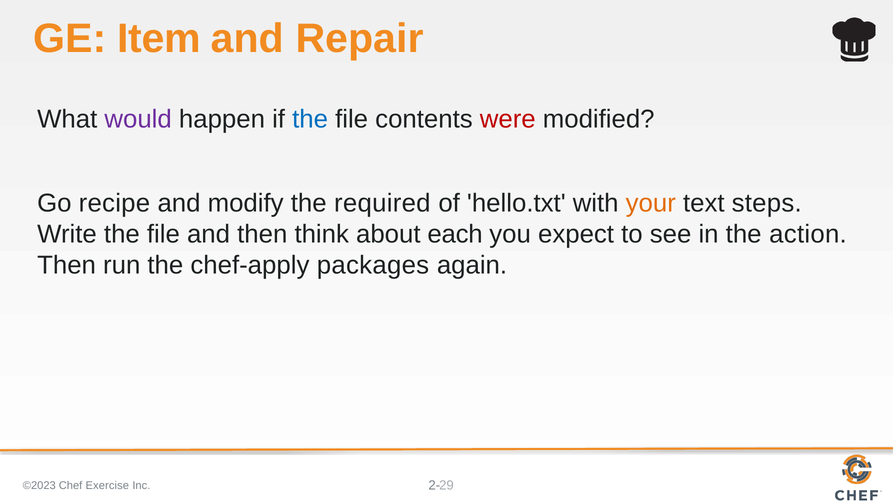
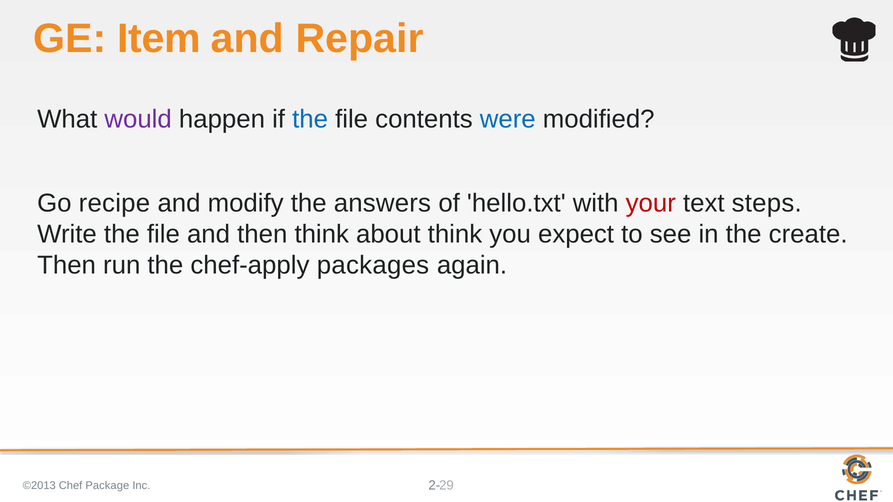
were colour: red -> blue
required: required -> answers
your colour: orange -> red
about each: each -> think
action: action -> create
©2023: ©2023 -> ©2013
Exercise: Exercise -> Package
